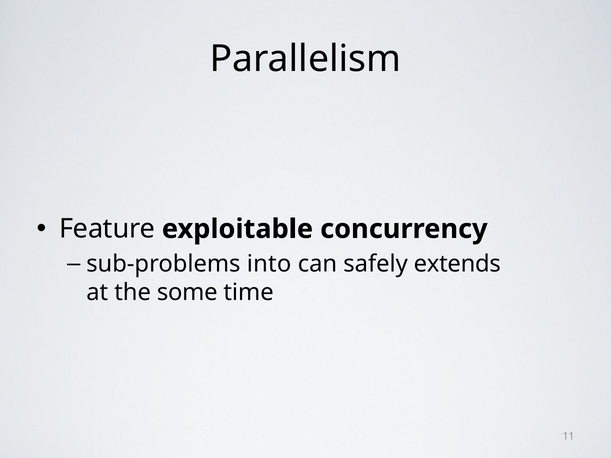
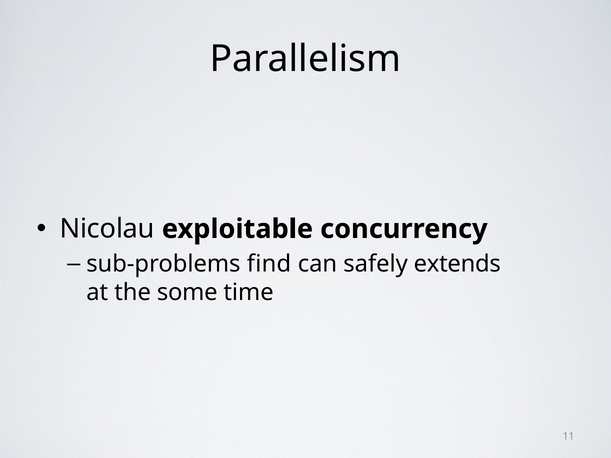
Feature: Feature -> Nicolau
into: into -> find
